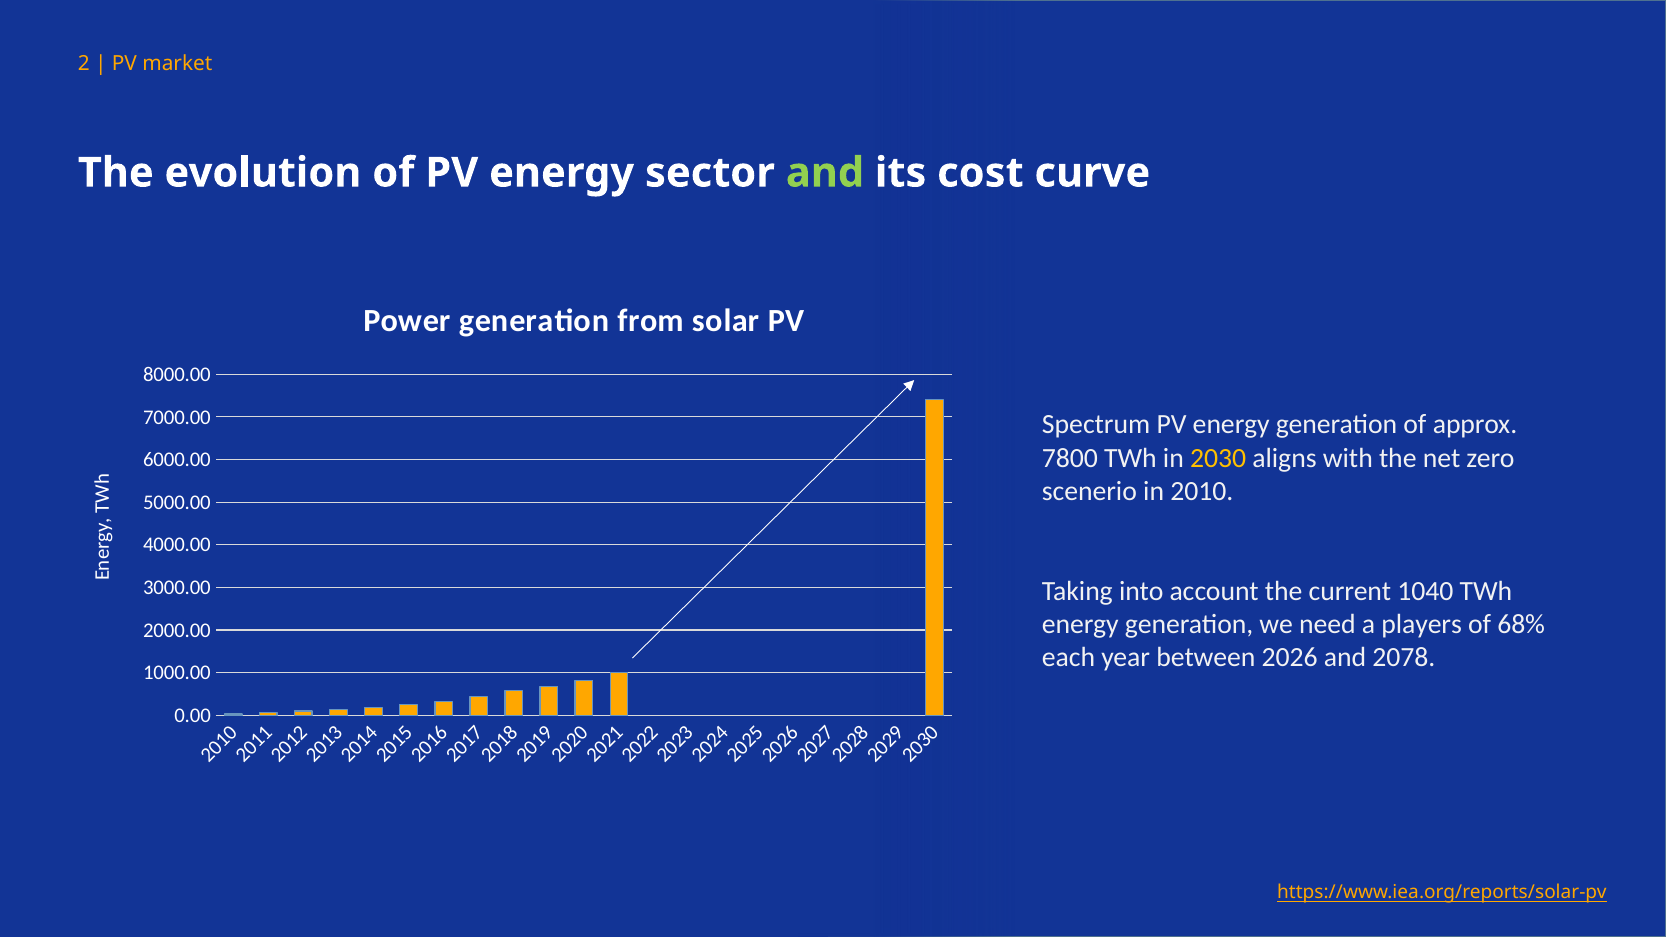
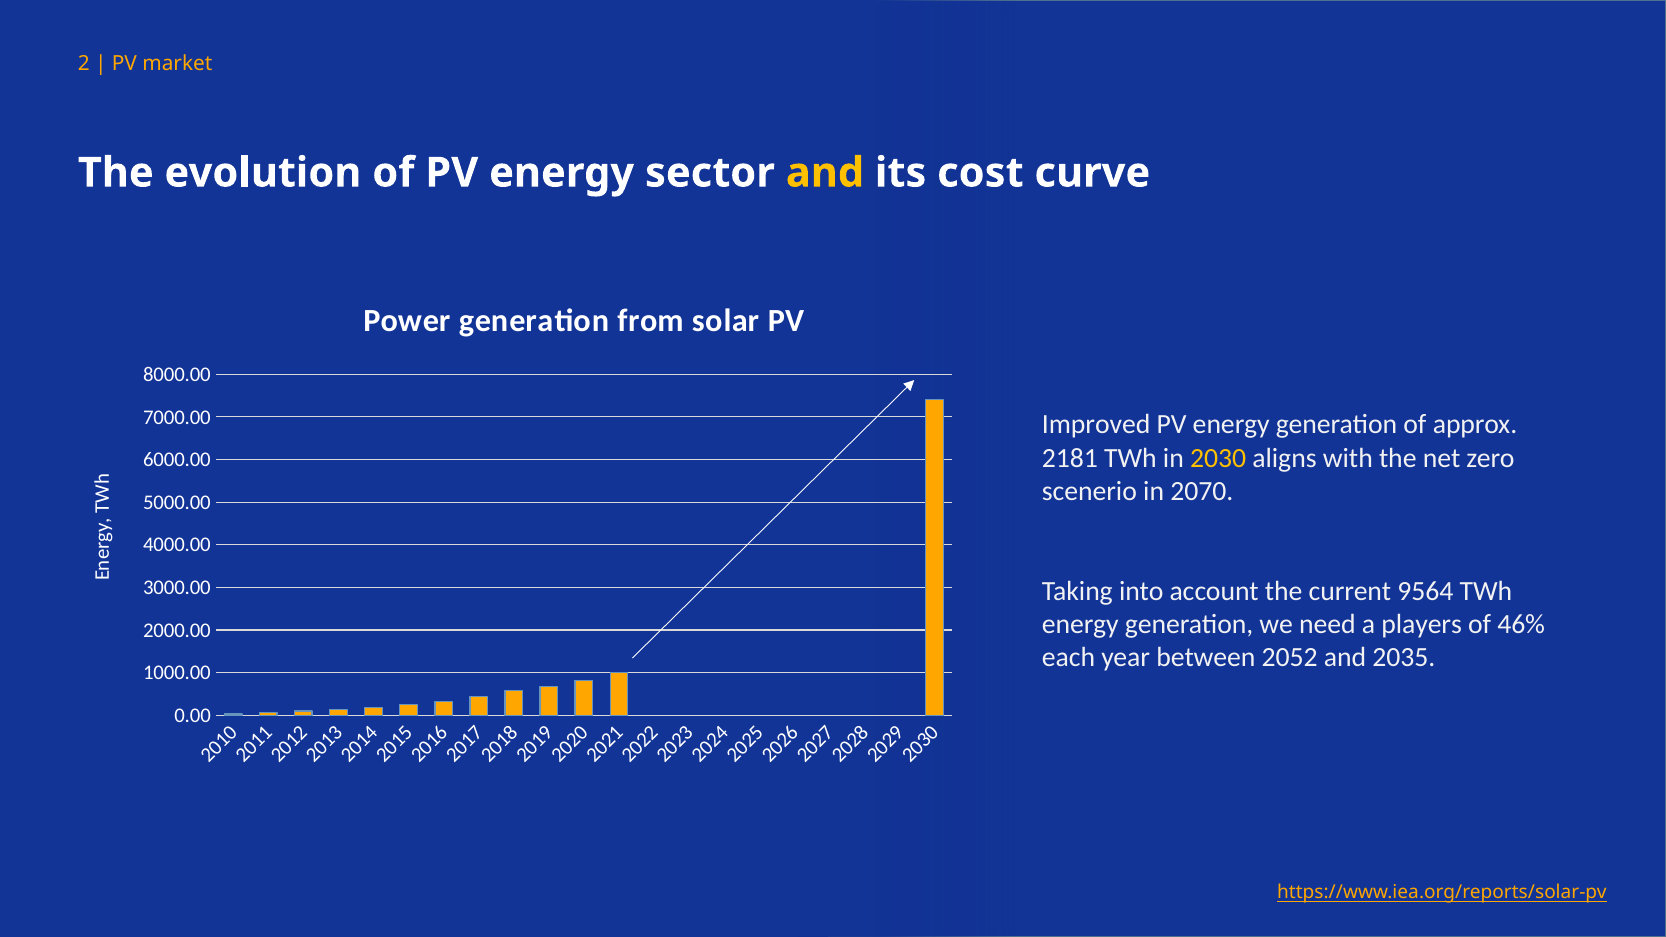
and at (825, 173) colour: light green -> yellow
Spectrum: Spectrum -> Improved
7800: 7800 -> 2181
2010: 2010 -> 2070
1040: 1040 -> 9564
68%: 68% -> 46%
2026: 2026 -> 2052
2078: 2078 -> 2035
